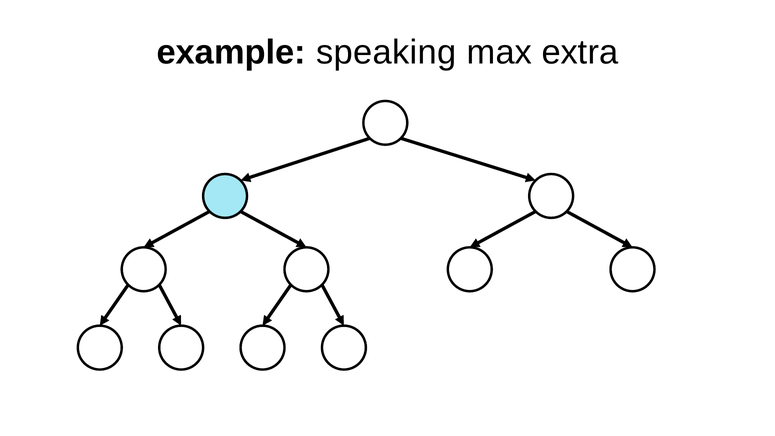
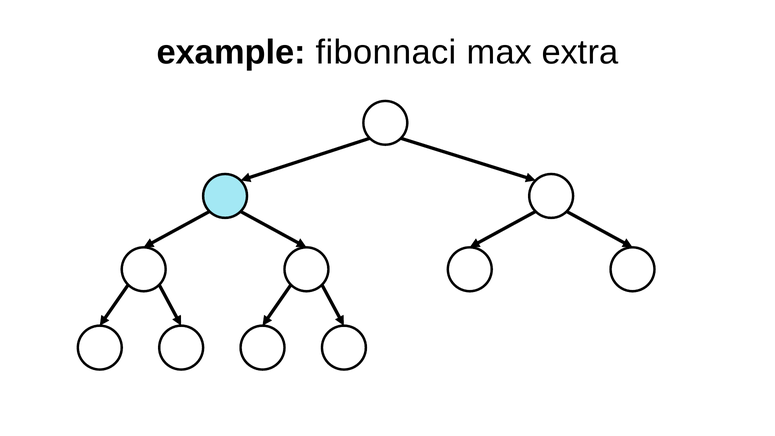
speaking: speaking -> fibonnaci
